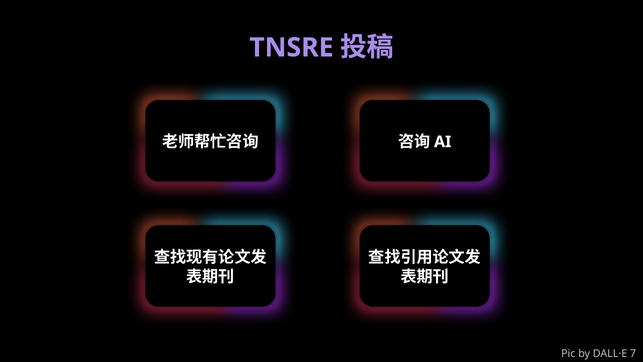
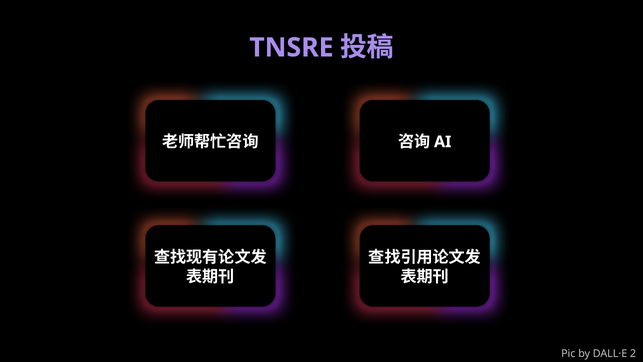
7: 7 -> 2
